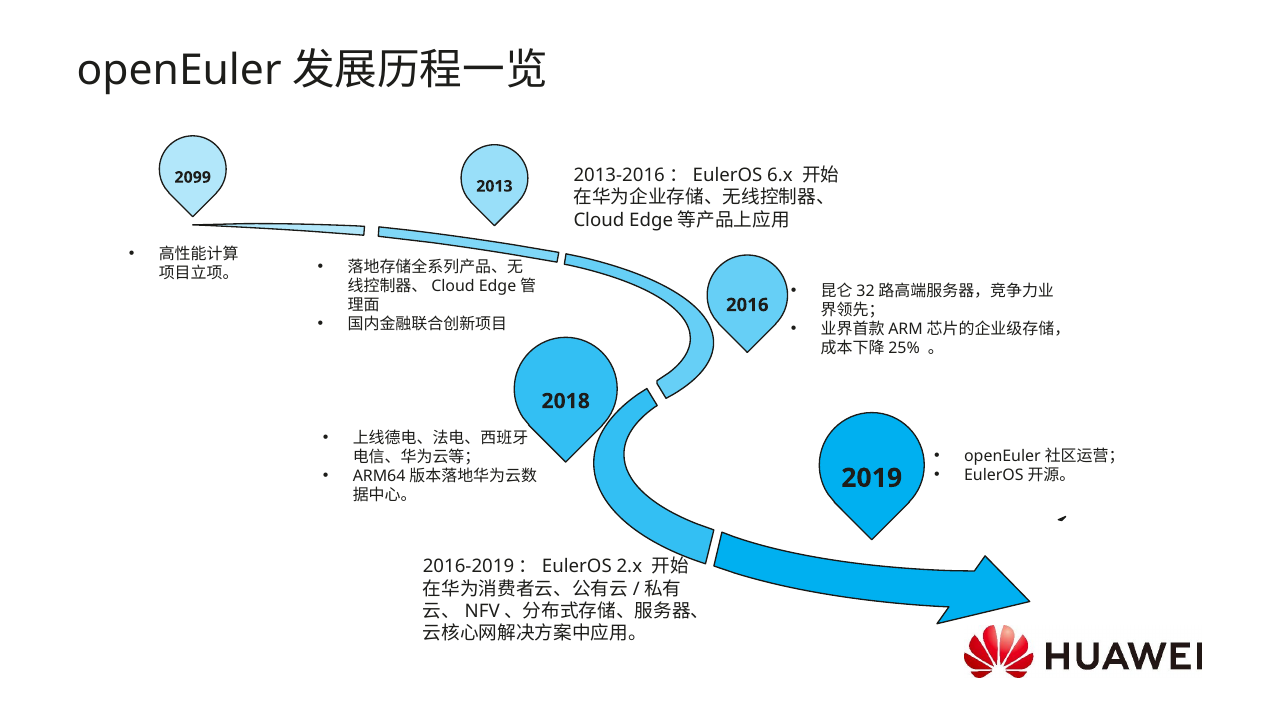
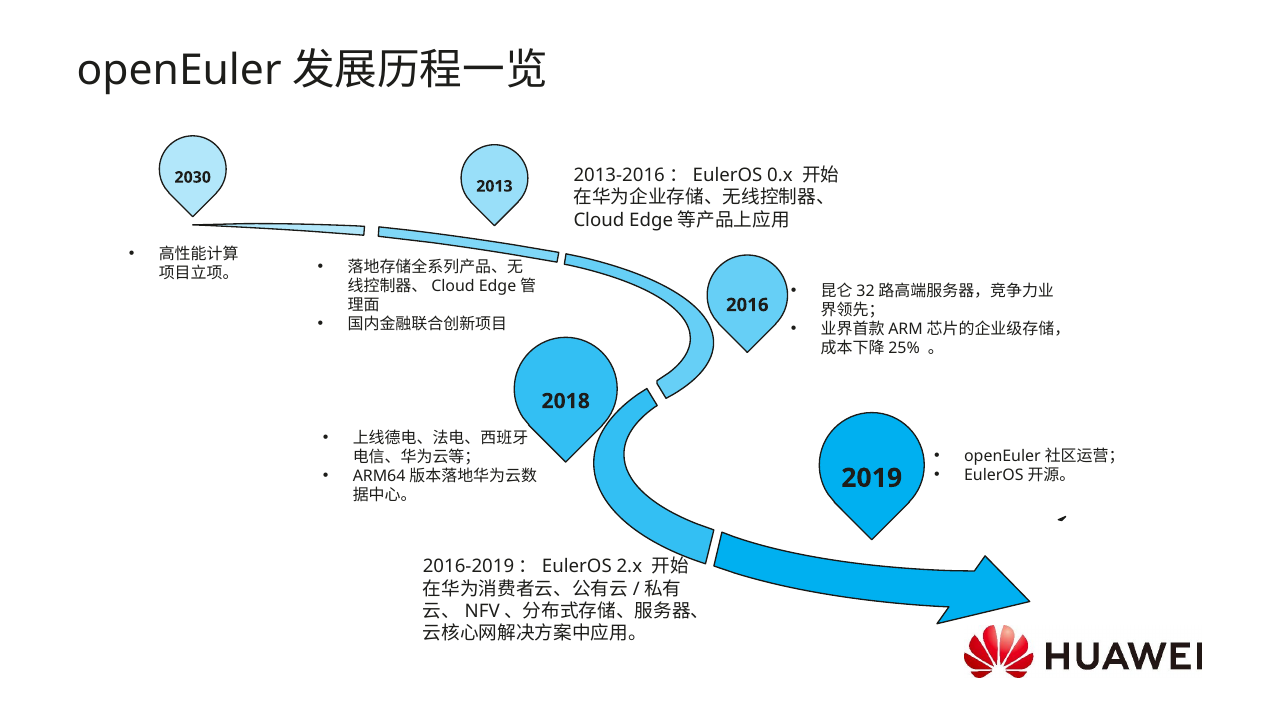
6.x: 6.x -> 0.x
2099: 2099 -> 2030
